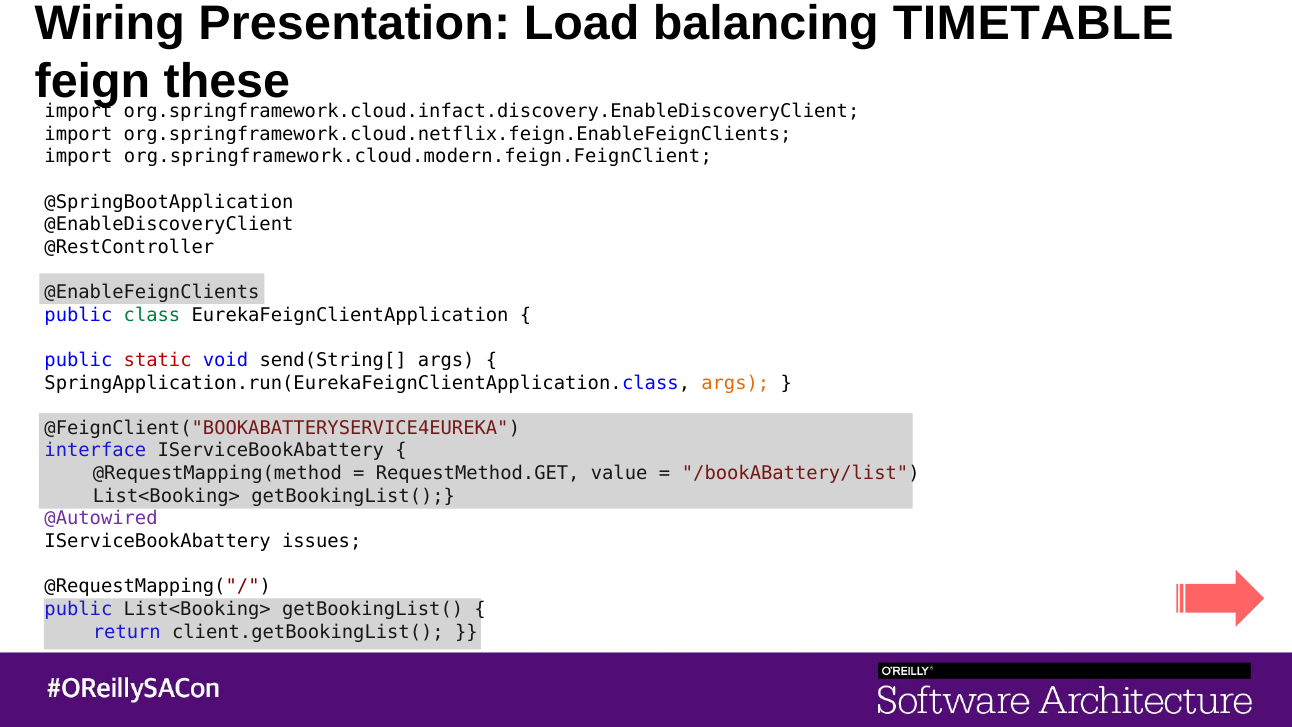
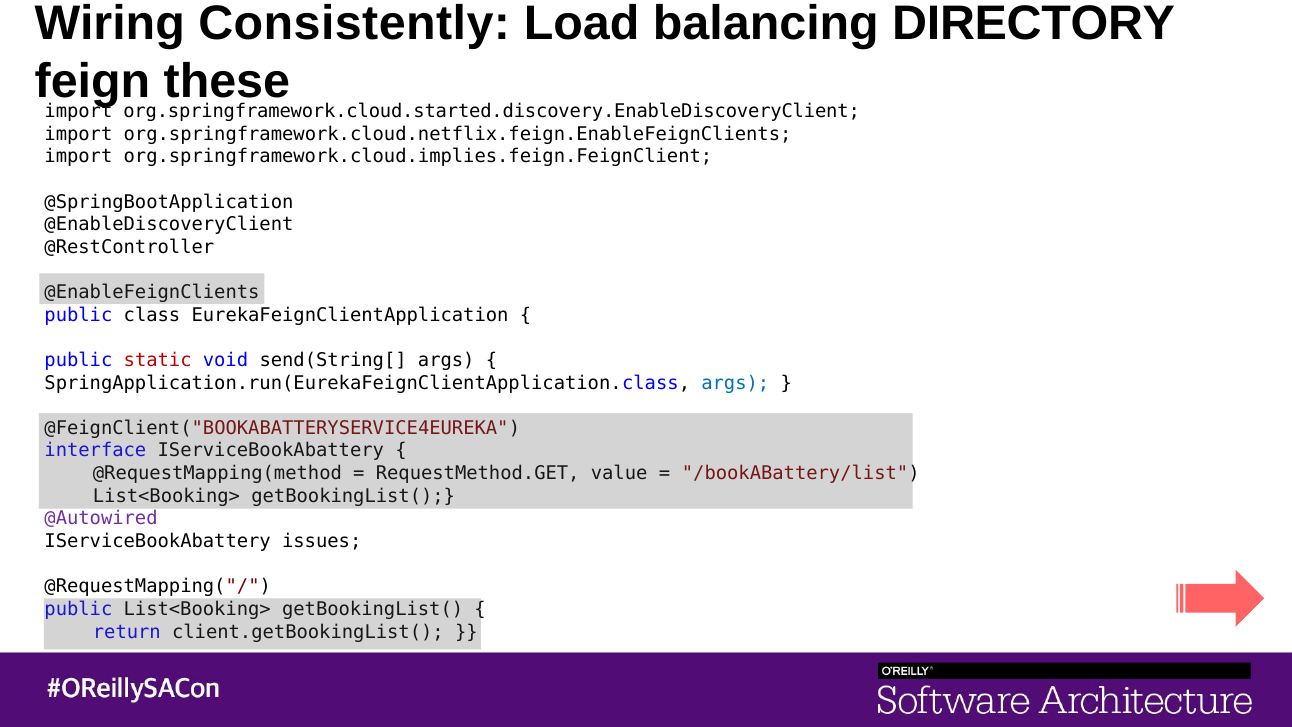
Presentation: Presentation -> Consistently
TIMETABLE: TIMETABLE -> DIRECTORY
org.springframework.cloud.infact.discovery.EnableDiscoveryClient: org.springframework.cloud.infact.discovery.EnableDiscoveryClient -> org.springframework.cloud.started.discovery.EnableDiscoveryClient
org.springframework.cloud.modern.feign.FeignClient: org.springframework.cloud.modern.feign.FeignClient -> org.springframework.cloud.implies.feign.FeignClient
class colour: green -> black
args at (735, 383) colour: orange -> blue
